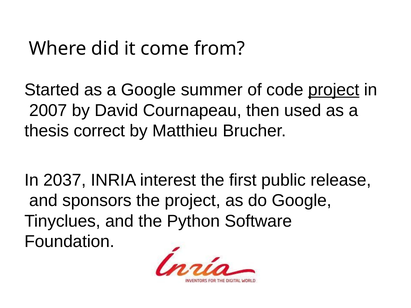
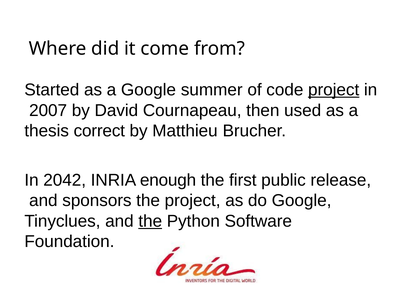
2037: 2037 -> 2042
interest: interest -> enough
the at (150, 221) underline: none -> present
